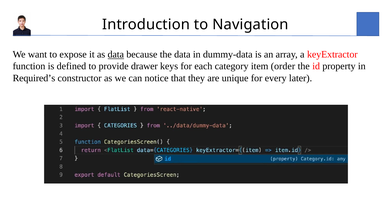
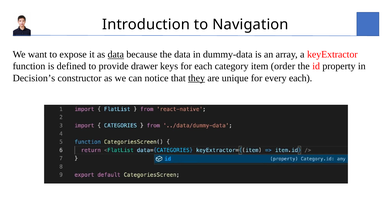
Required’s: Required’s -> Decision’s
they underline: none -> present
every later: later -> each
